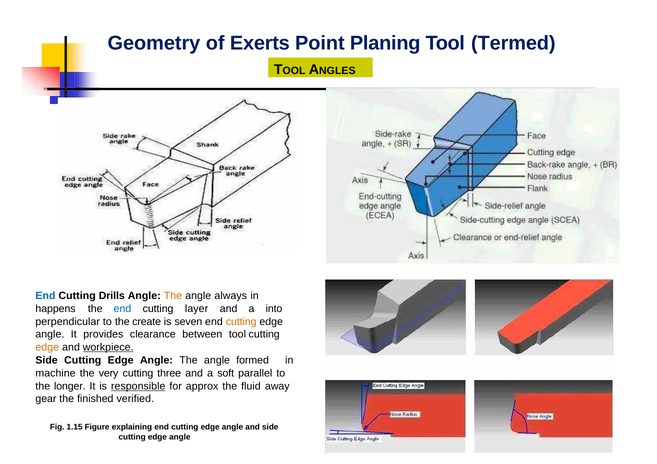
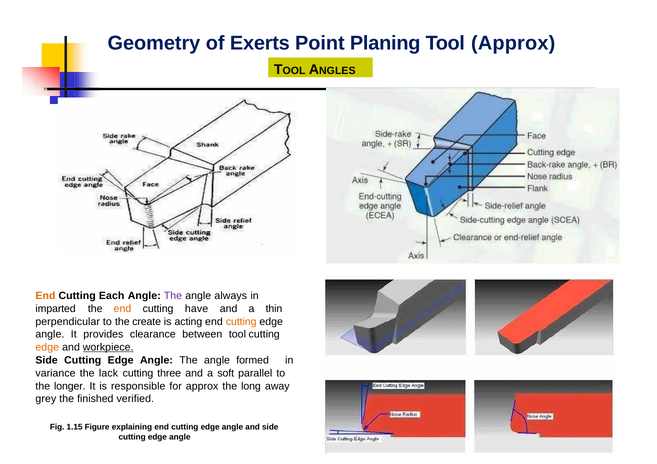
Tool Termed: Termed -> Approx
End at (45, 296) colour: blue -> orange
Drills: Drills -> Each
The at (173, 296) colour: orange -> purple
happens: happens -> imparted
end at (122, 309) colour: blue -> orange
layer: layer -> have
into: into -> thin
seven: seven -> acting
machine: machine -> variance
very: very -> lack
responsible underline: present -> none
fluid: fluid -> long
gear: gear -> grey
